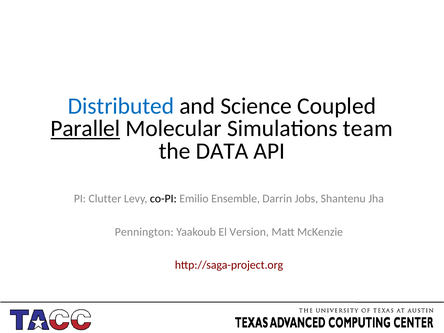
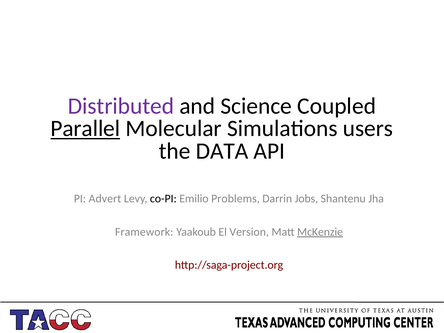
Distributed colour: blue -> purple
team: team -> users
Clutter: Clutter -> Advert
Ensemble: Ensemble -> Problems
Pennington: Pennington -> Framework
McKenzie underline: none -> present
